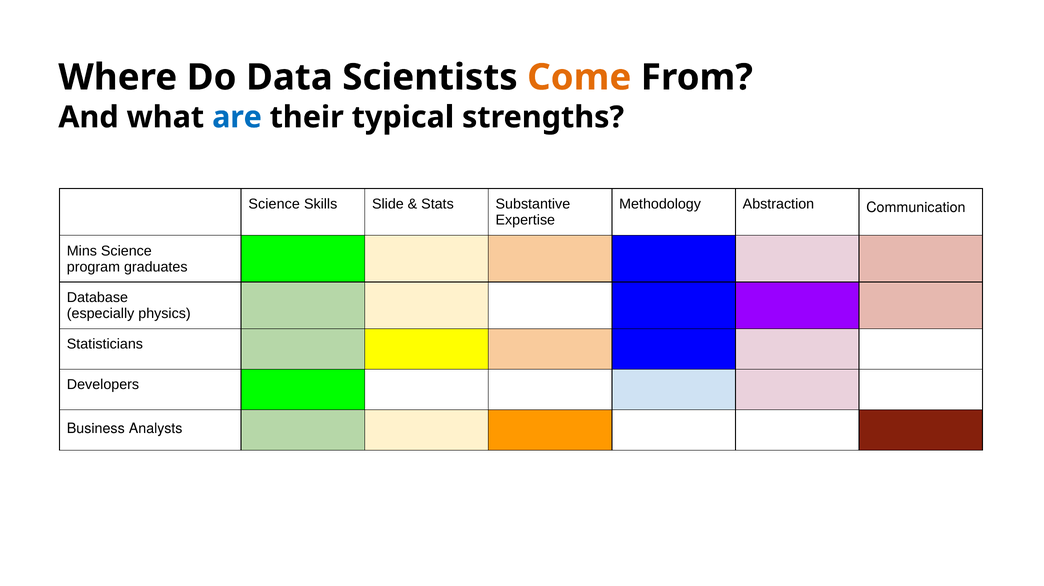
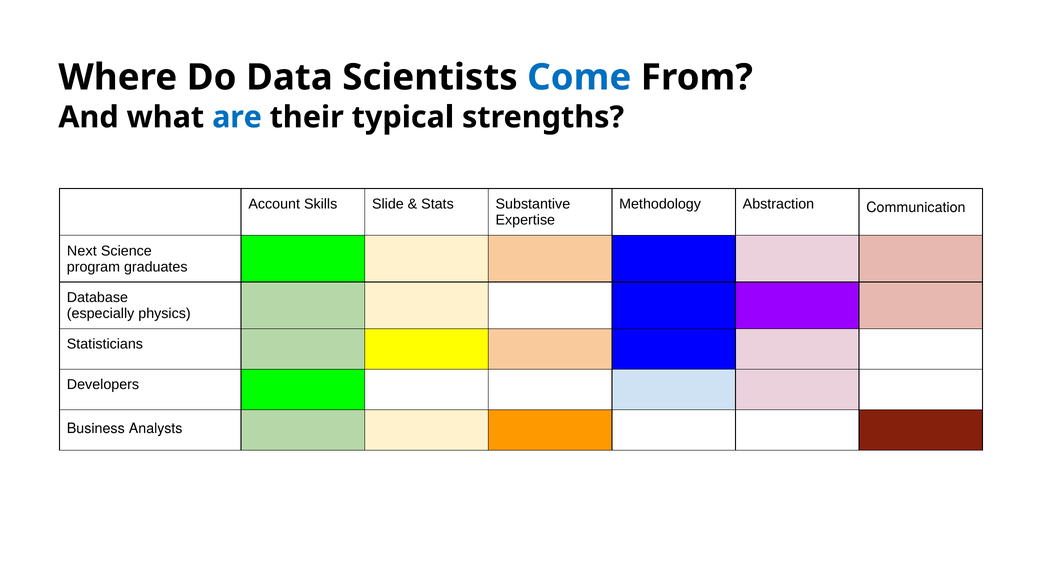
Come colour: orange -> blue
Science at (274, 204): Science -> Account
Mins: Mins -> Next
